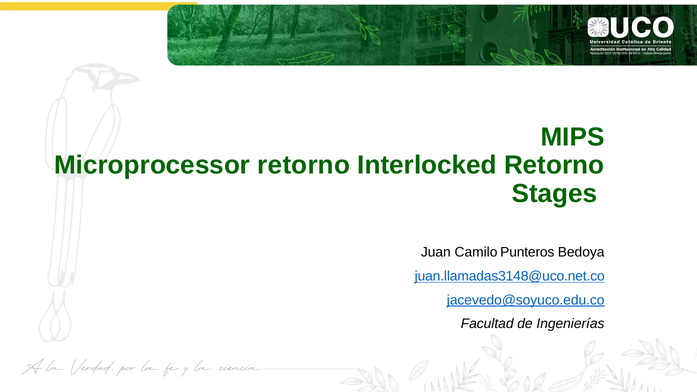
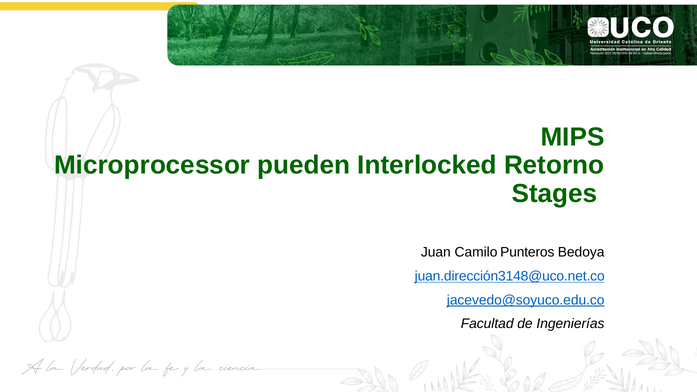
Microprocessor retorno: retorno -> pueden
juan.llamadas3148@uco.net.co: juan.llamadas3148@uco.net.co -> juan.dirección3148@uco.net.co
